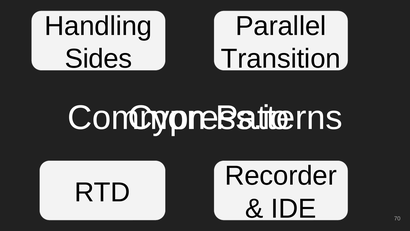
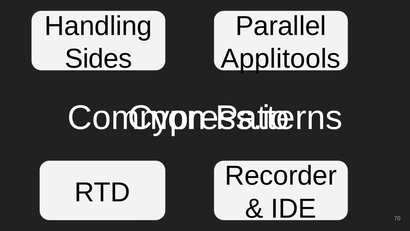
Transition: Transition -> Applitools
